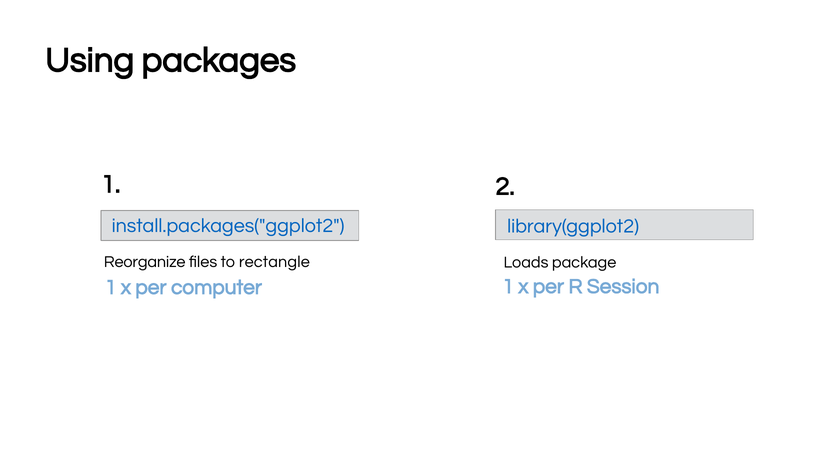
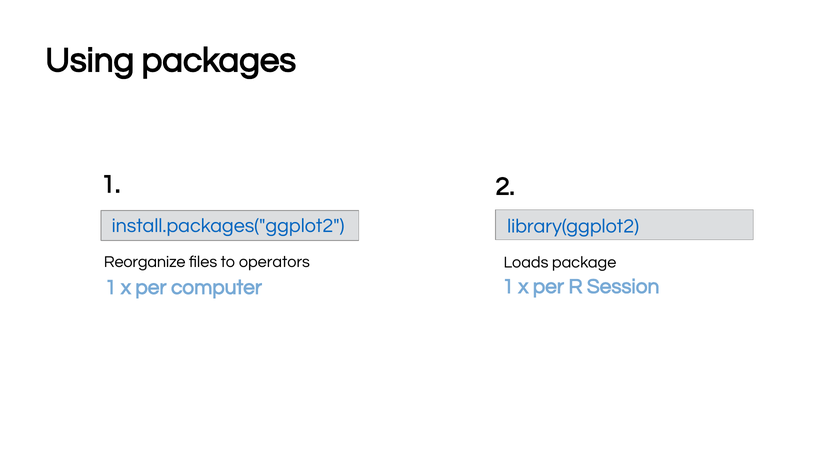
rectangle: rectangle -> operators
